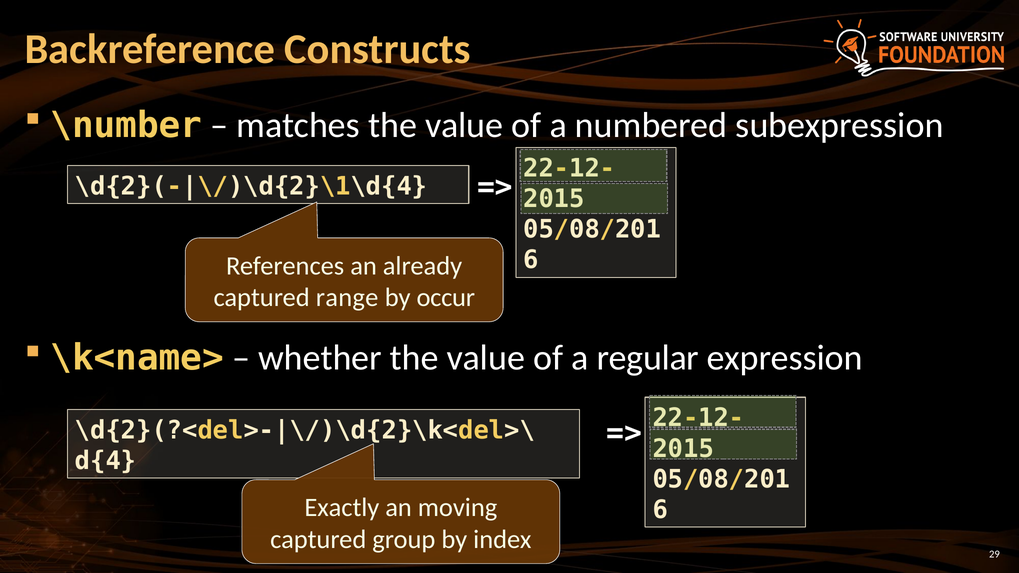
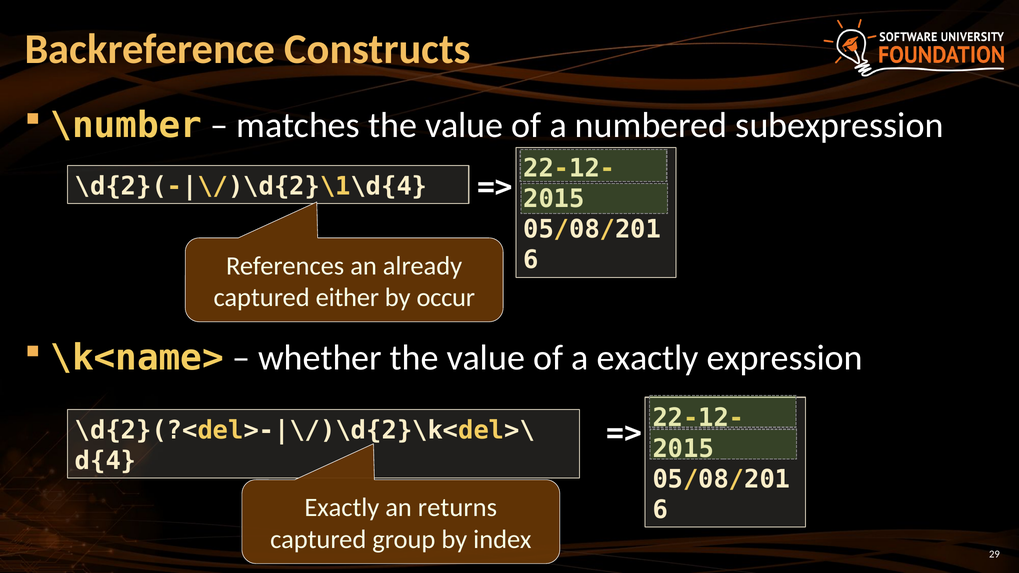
range: range -> either
a regular: regular -> exactly
moving: moving -> returns
